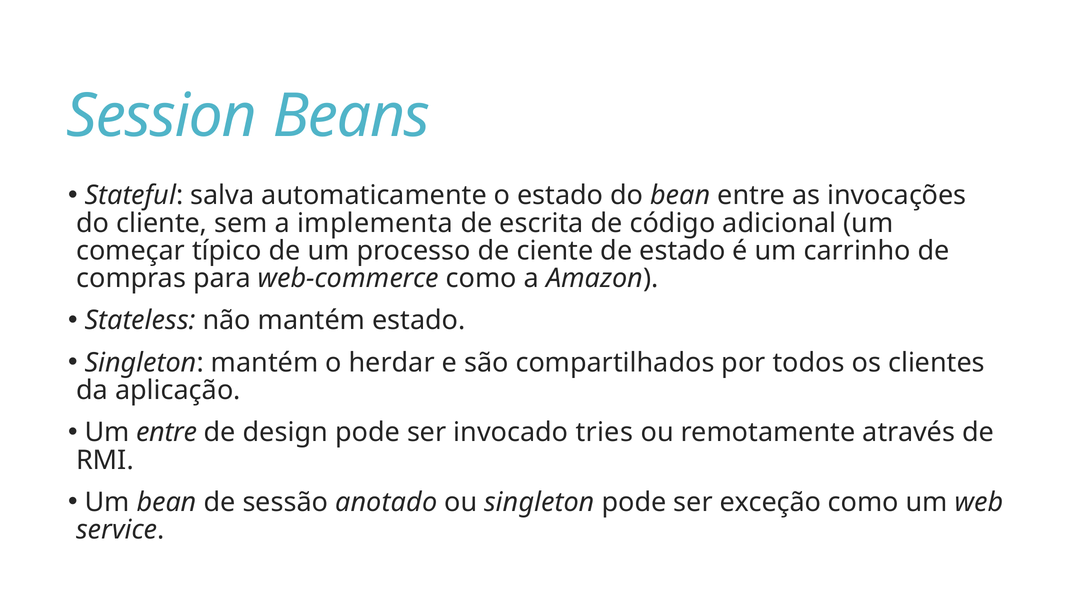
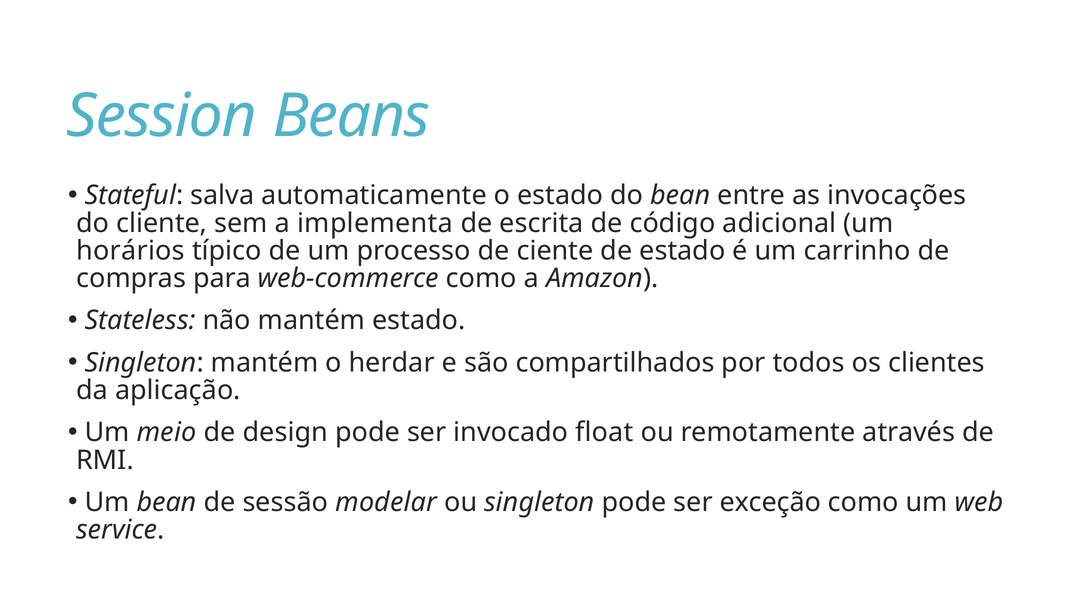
começar: começar -> horários
Um entre: entre -> meio
tries: tries -> float
anotado: anotado -> modelar
